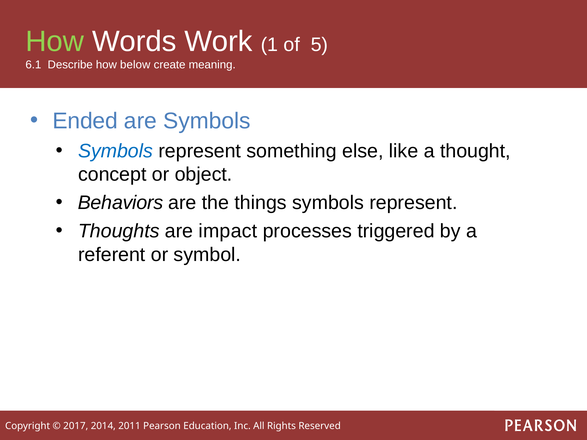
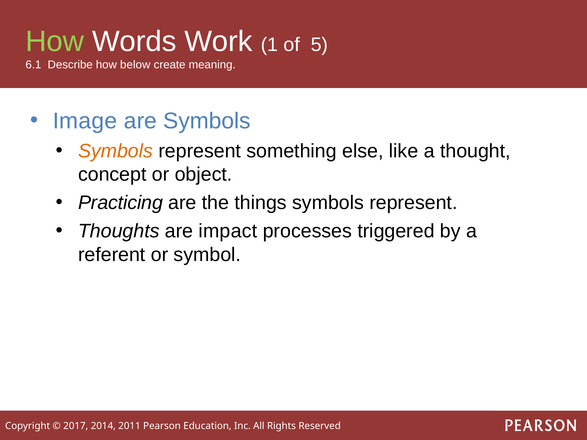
Ended: Ended -> Image
Symbols at (116, 151) colour: blue -> orange
Behaviors: Behaviors -> Practicing
